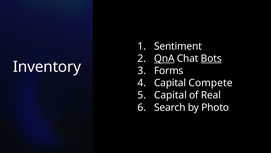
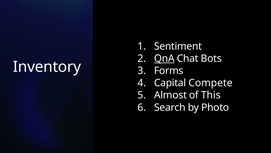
Bots underline: present -> none
Capital at (170, 95): Capital -> Almost
Real: Real -> This
